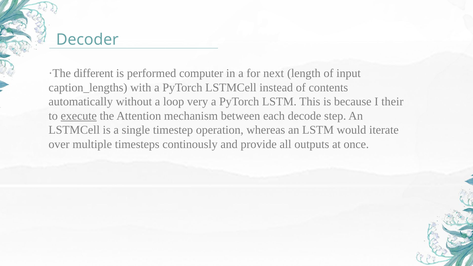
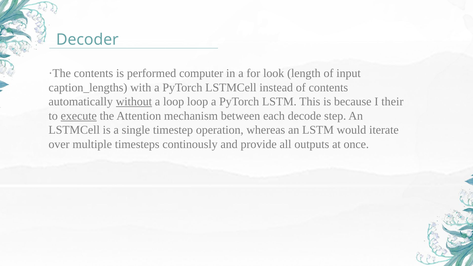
·The different: different -> contents
next: next -> look
without underline: none -> present
loop very: very -> loop
